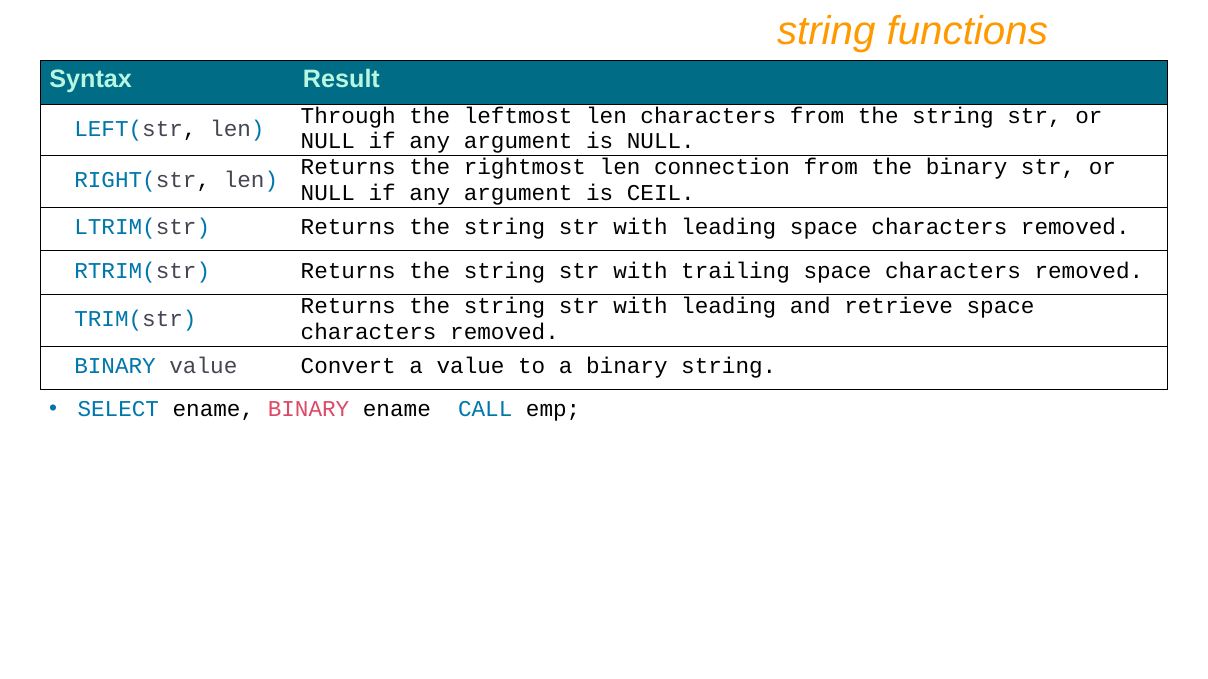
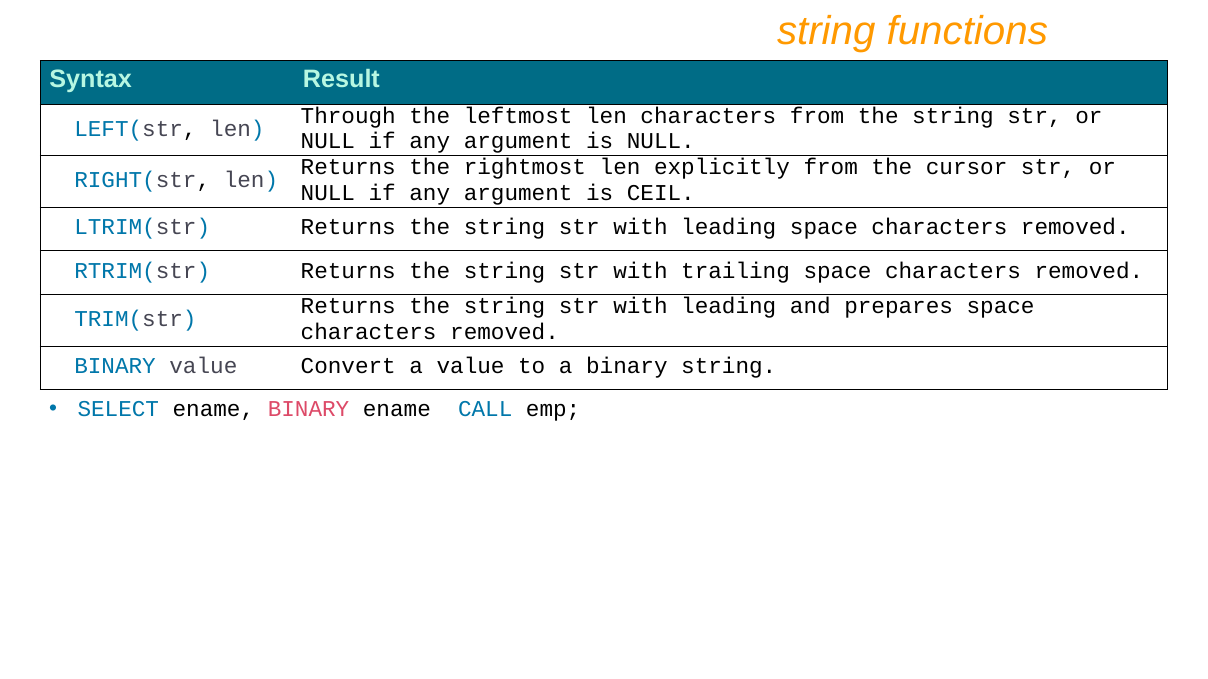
connection: connection -> explicitly
the binary: binary -> cursor
retrieve: retrieve -> prepares
